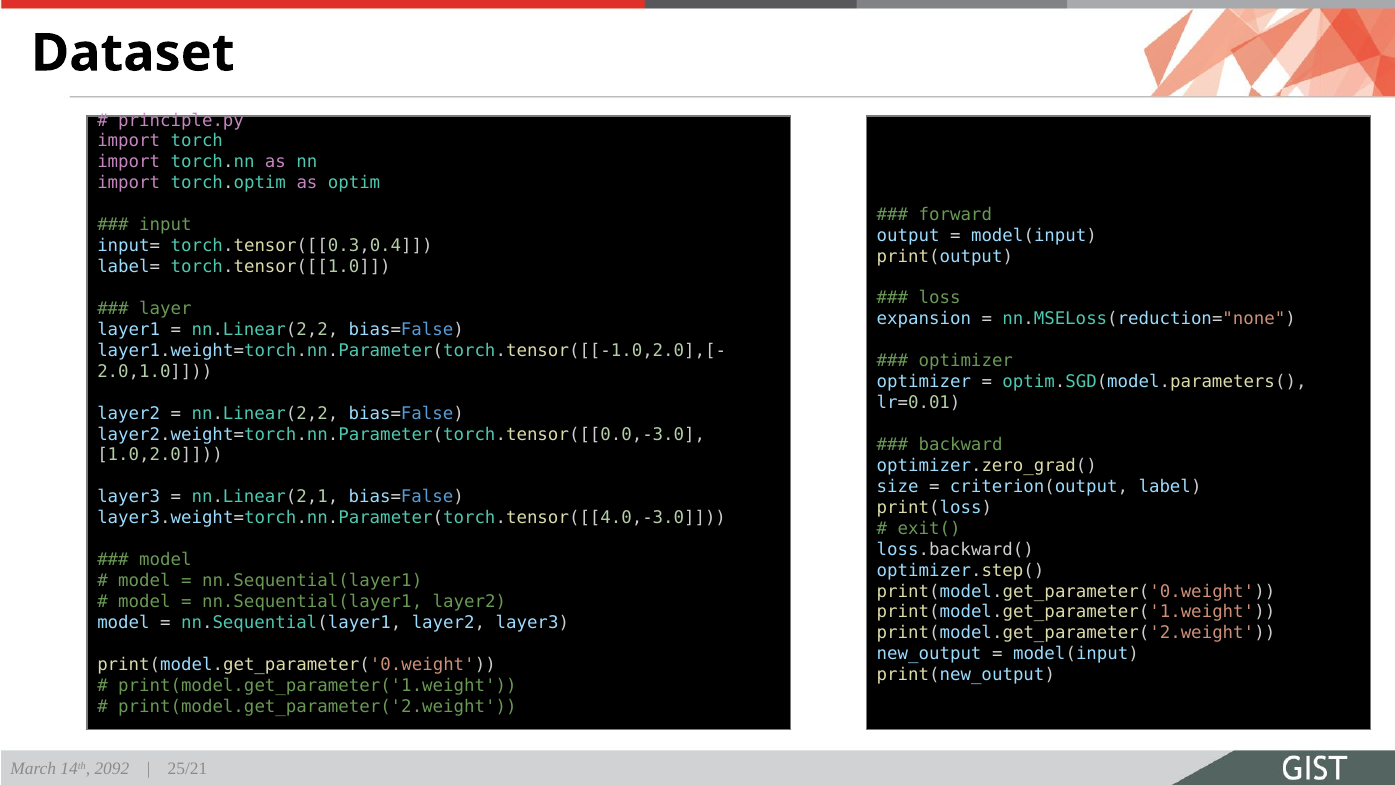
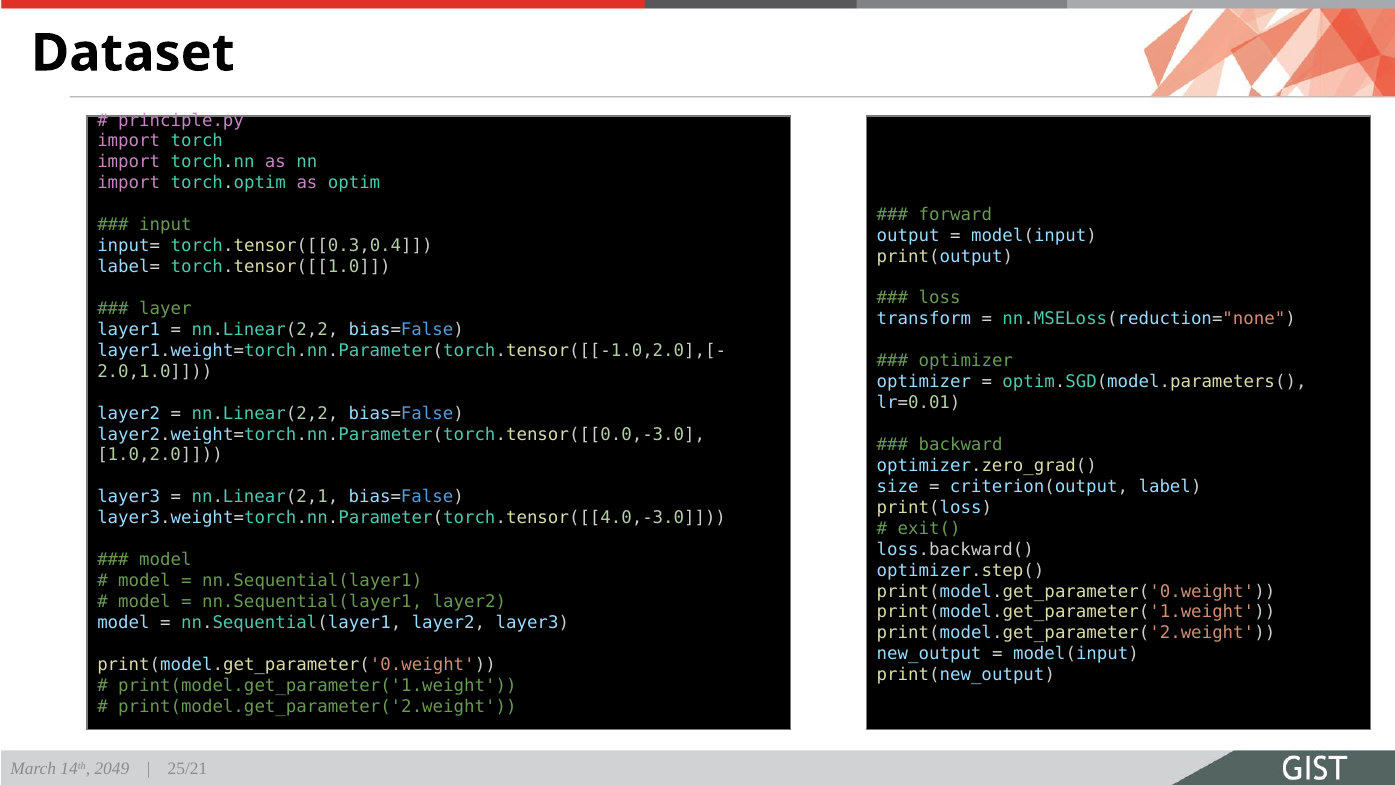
expansion: expansion -> transform
2092: 2092 -> 2049
